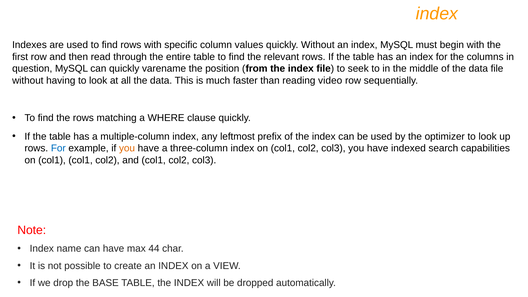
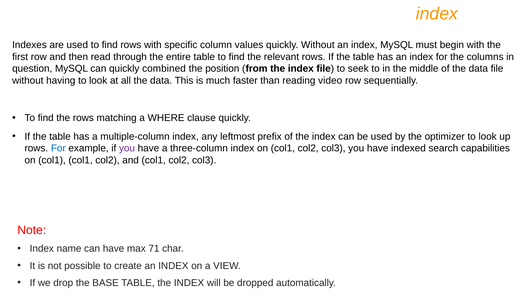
varename: varename -> combined
you at (127, 148) colour: orange -> purple
44: 44 -> 71
